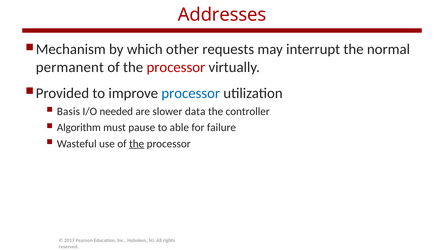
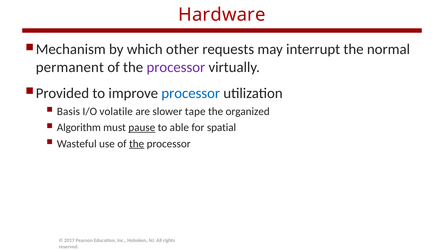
Addresses: Addresses -> Hardware
processor at (176, 67) colour: red -> purple
needed: needed -> volatile
data: data -> tape
controller: controller -> organized
pause underline: none -> present
failure: failure -> spatial
